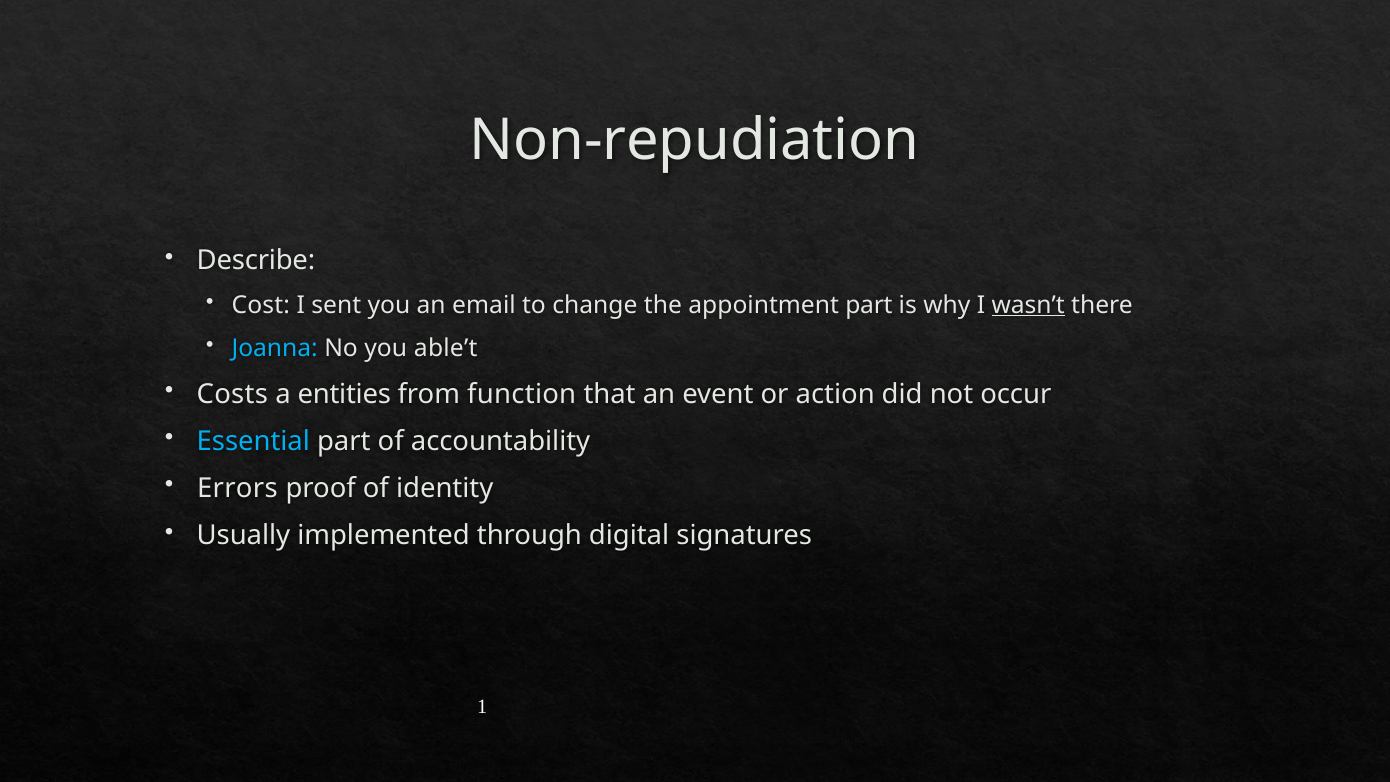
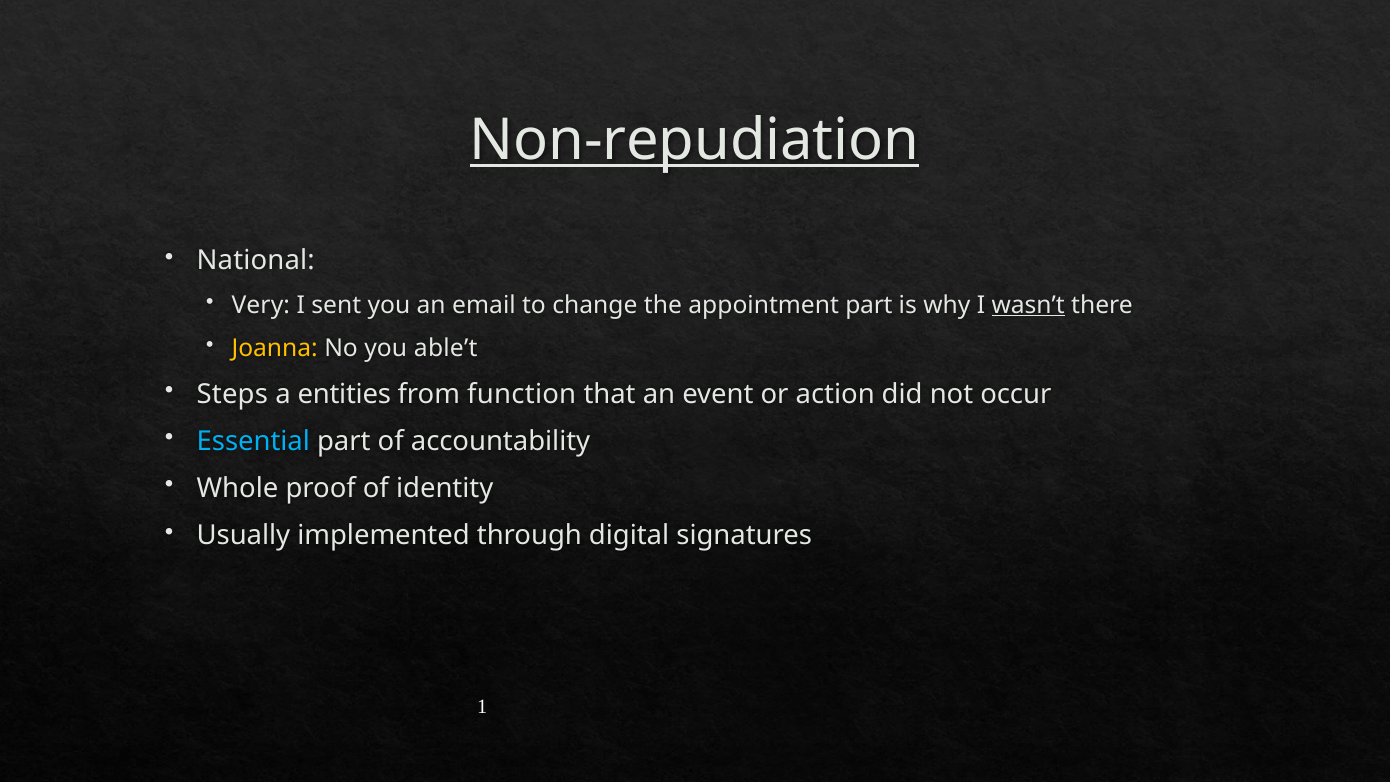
Non-repudiation underline: none -> present
Describe: Describe -> National
Cost: Cost -> Very
Joanna colour: light blue -> yellow
Costs: Costs -> Steps
Errors: Errors -> Whole
